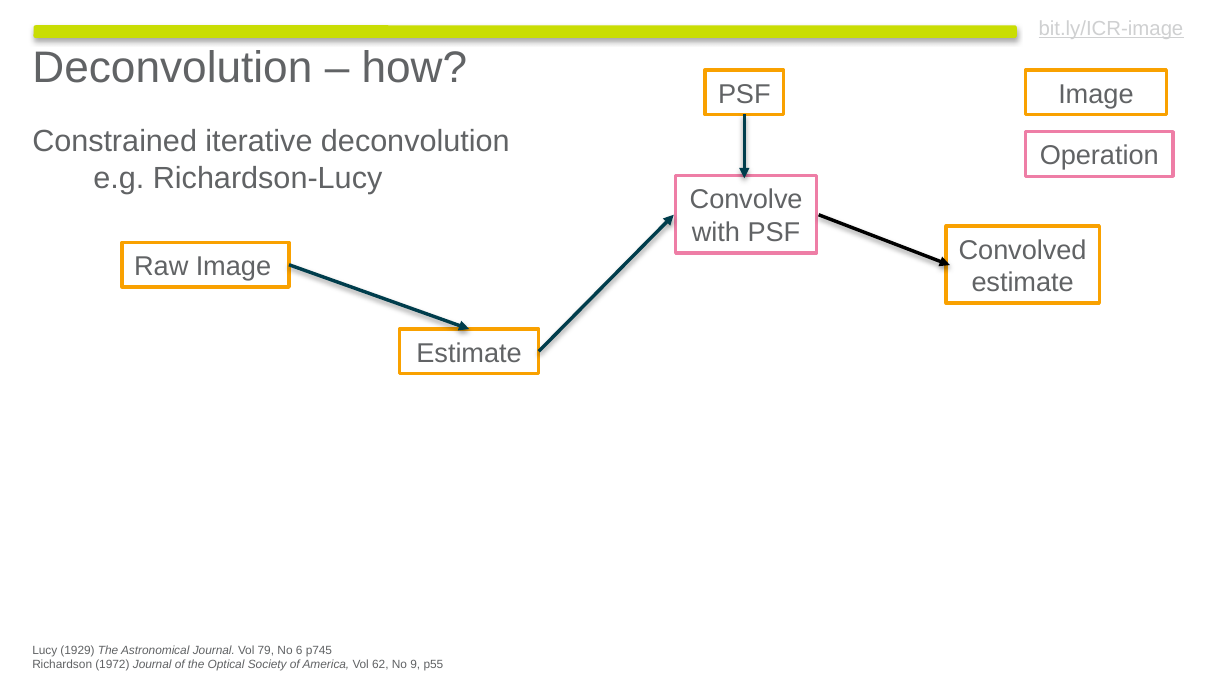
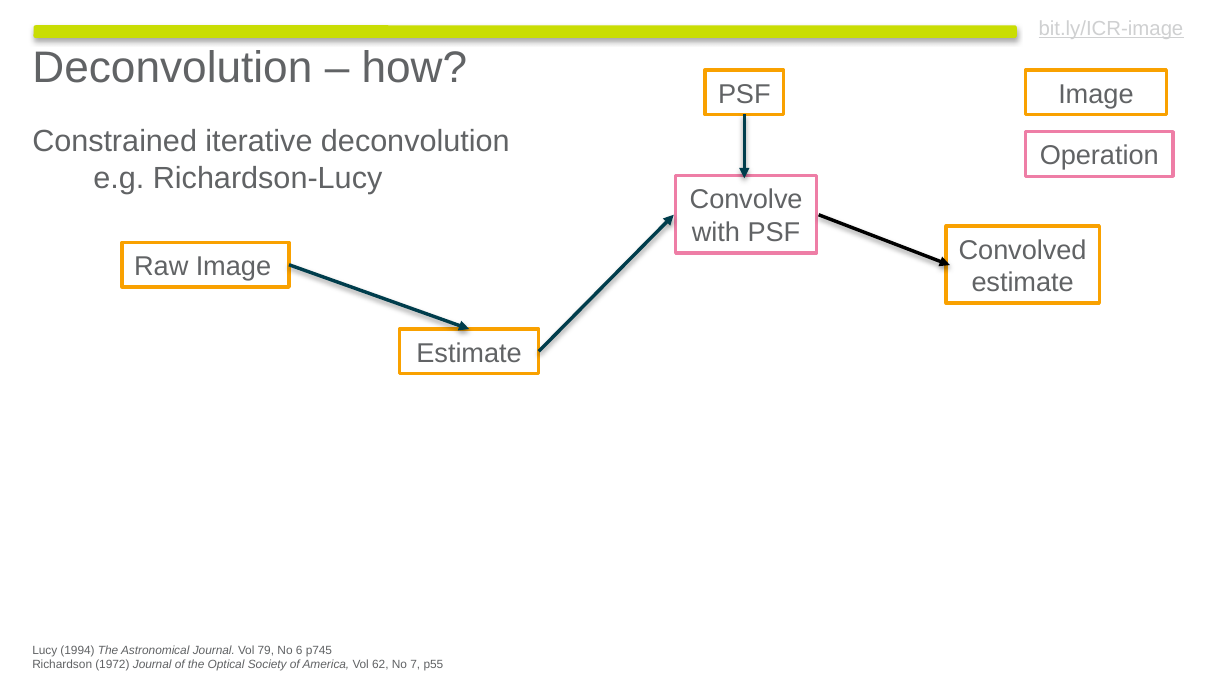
1929: 1929 -> 1994
9: 9 -> 7
